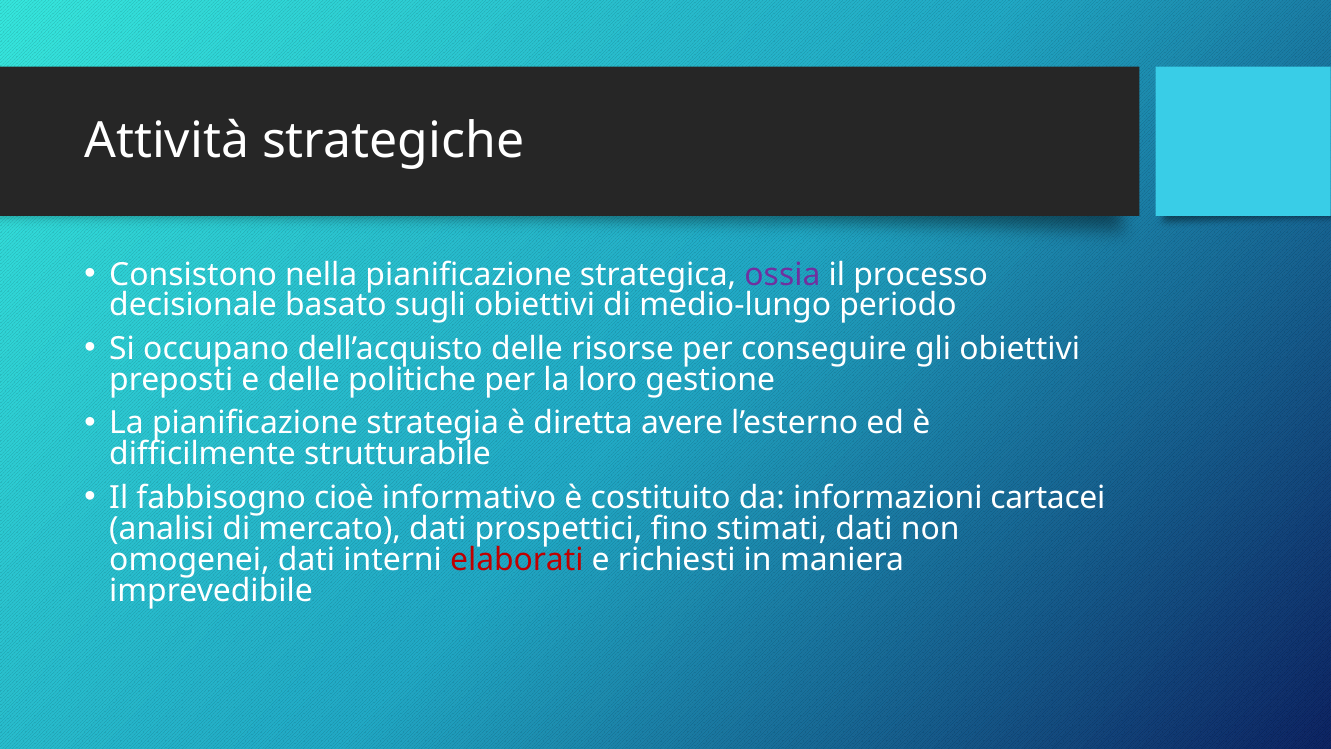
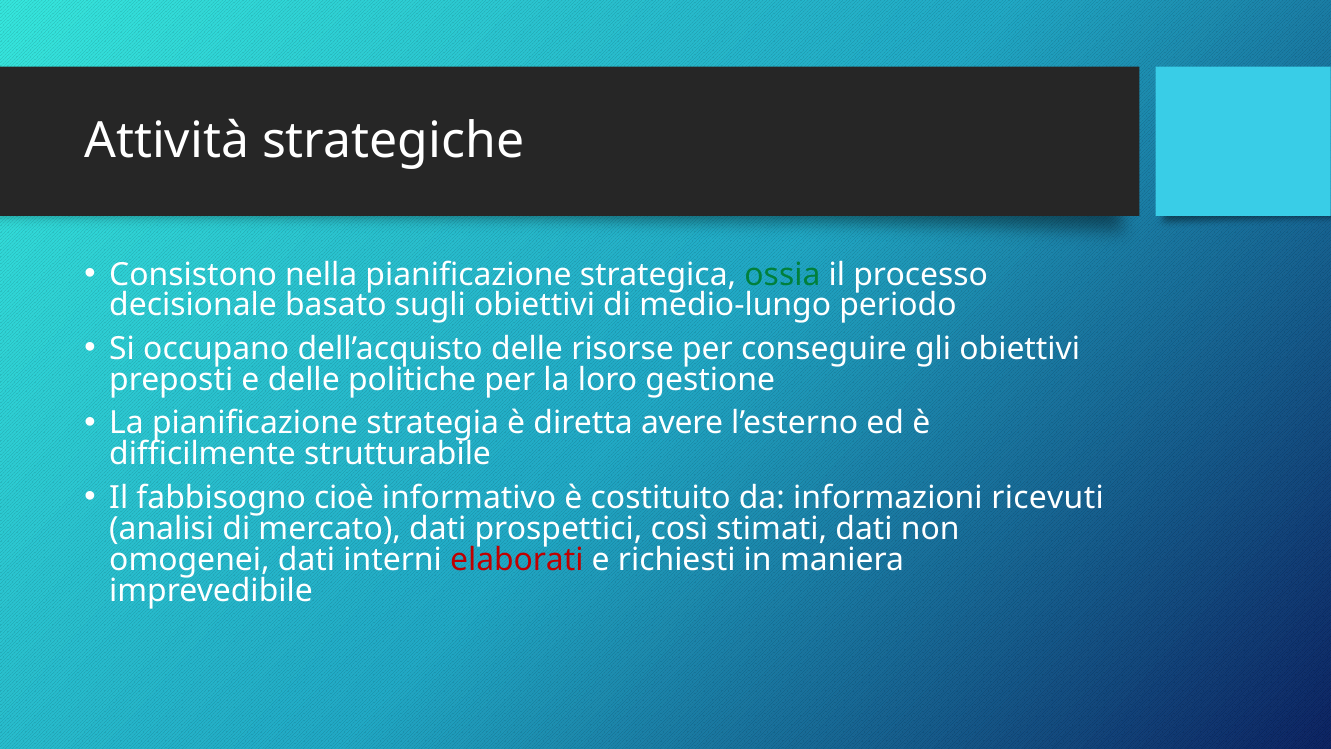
ossia colour: purple -> green
cartacei: cartacei -> ricevuti
fino: fino -> così
